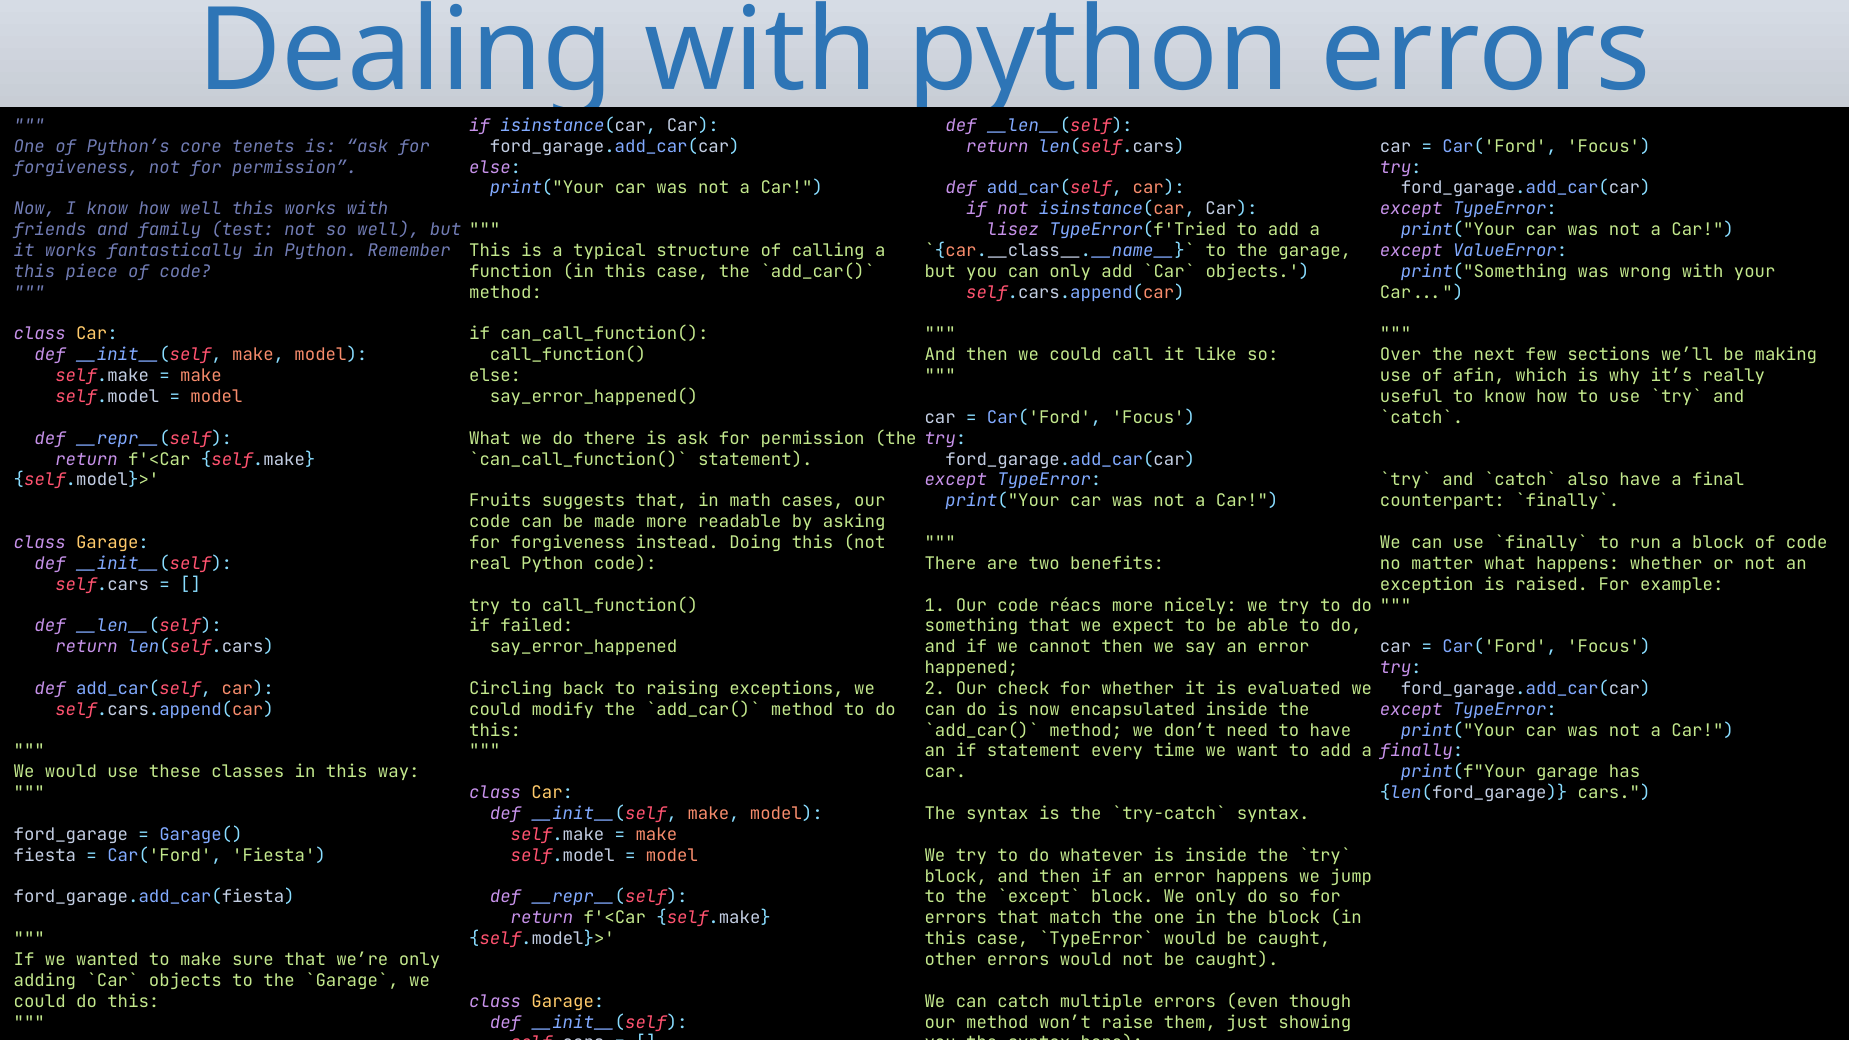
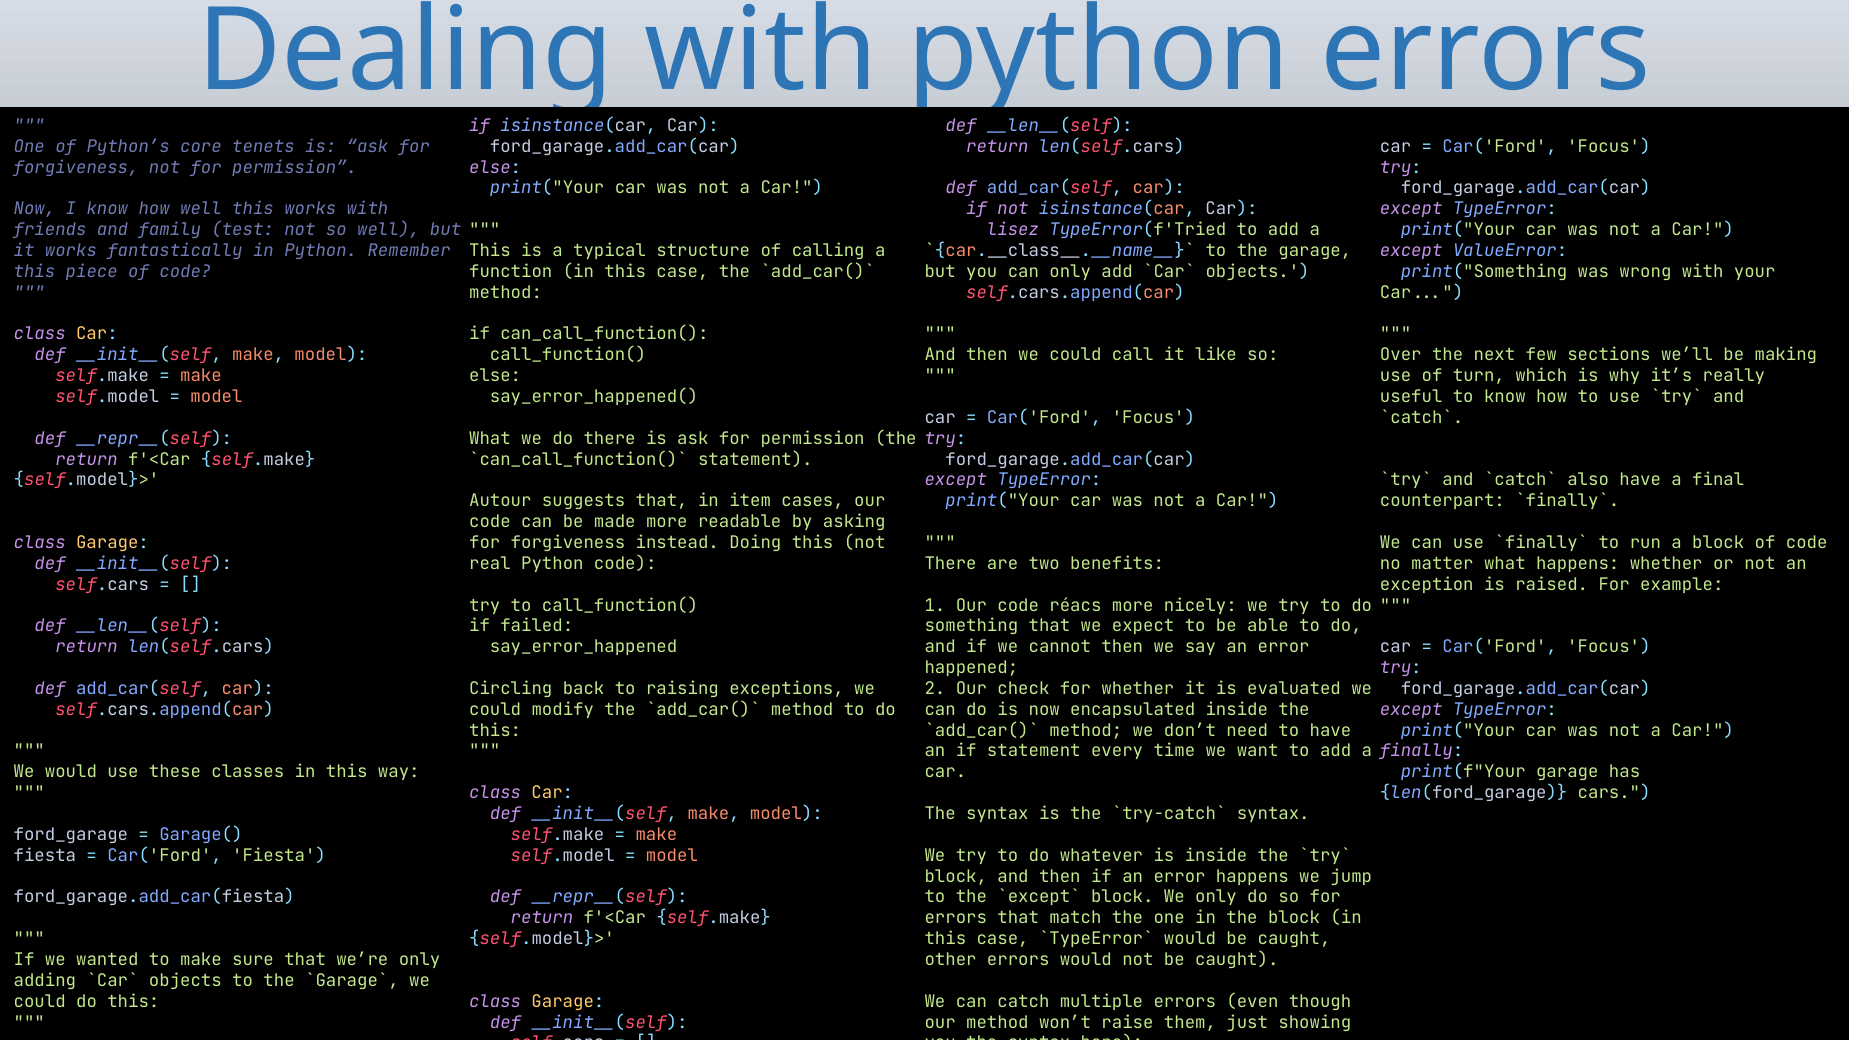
afin: afin -> turn
Fruits: Fruits -> Autour
math: math -> item
